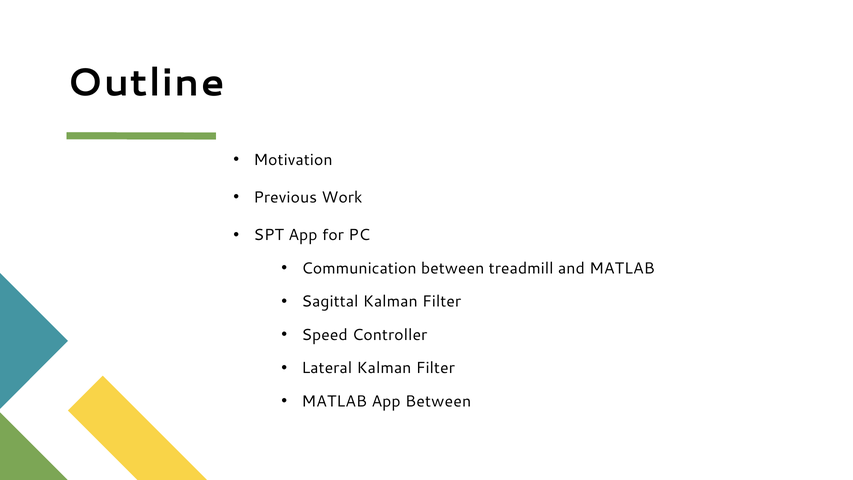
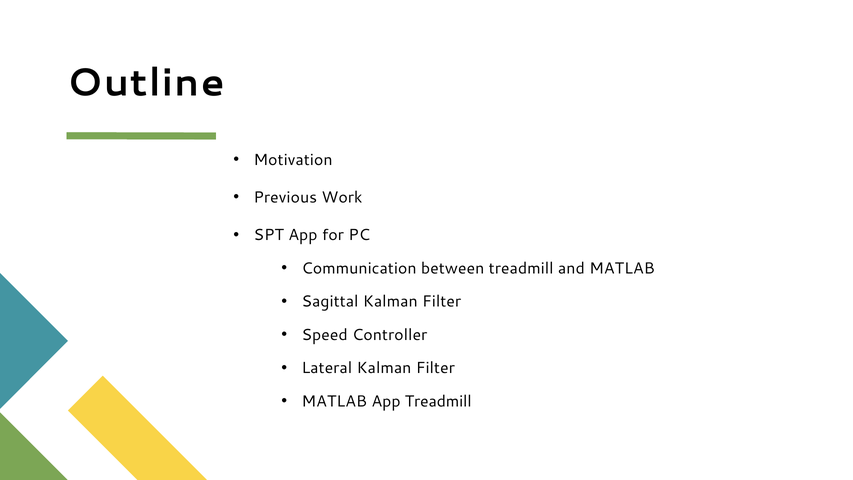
App Between: Between -> Treadmill
